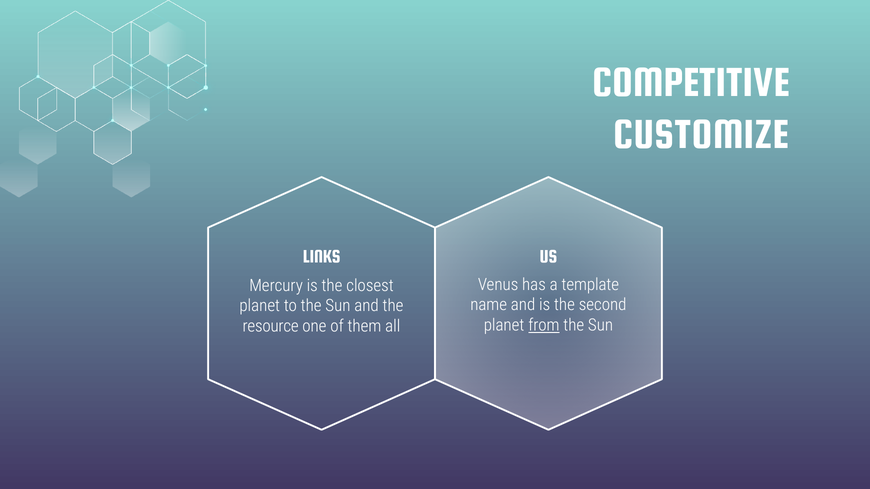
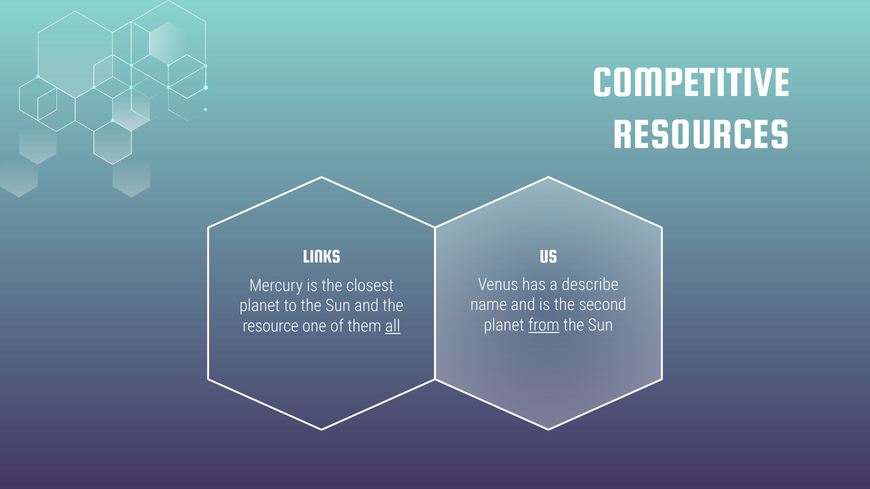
CUSTOMIZE: CUSTOMIZE -> RESOURCES
template: template -> describe
all underline: none -> present
